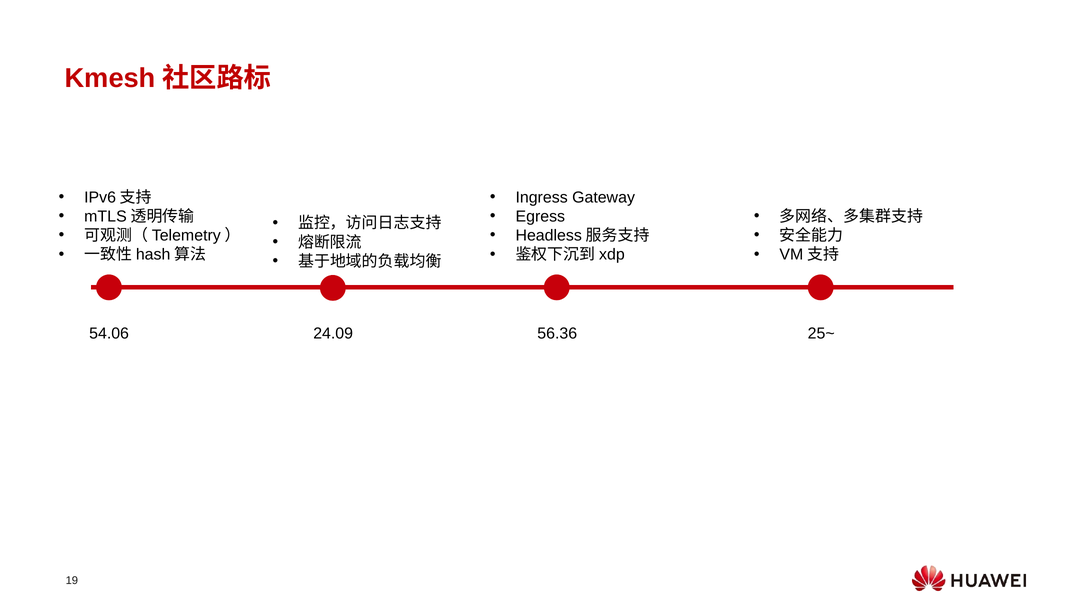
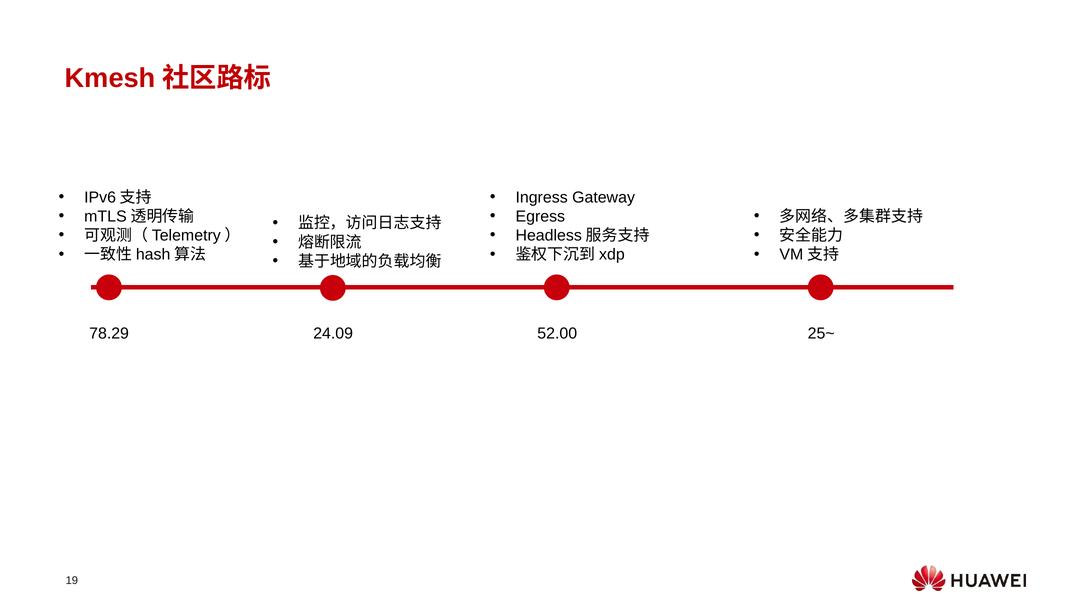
54.06: 54.06 -> 78.29
56.36: 56.36 -> 52.00
